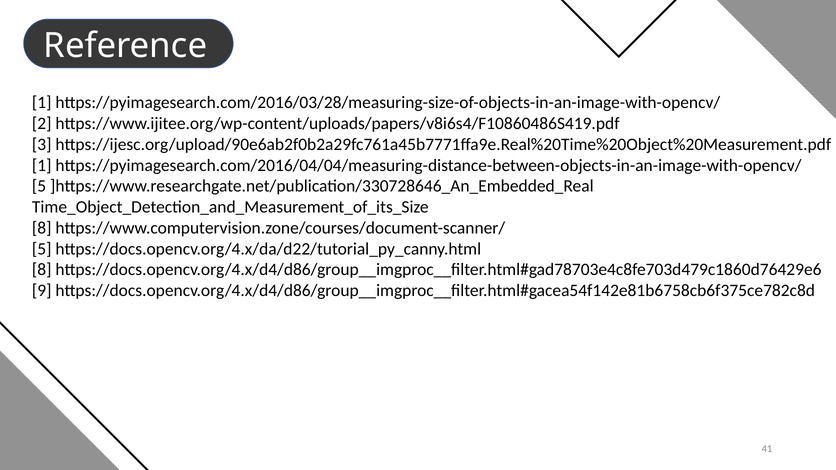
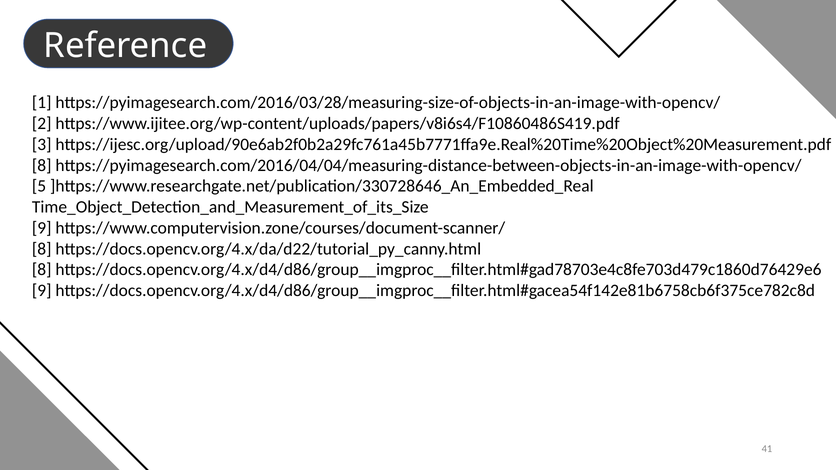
1 at (42, 165): 1 -> 8
8 at (42, 228): 8 -> 9
5 at (42, 249): 5 -> 8
